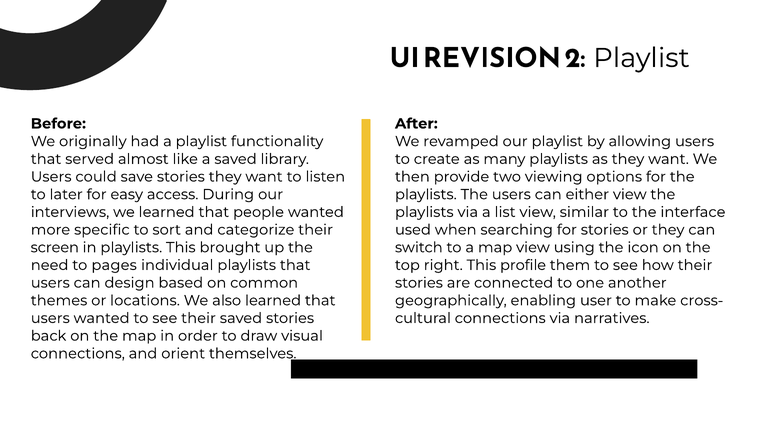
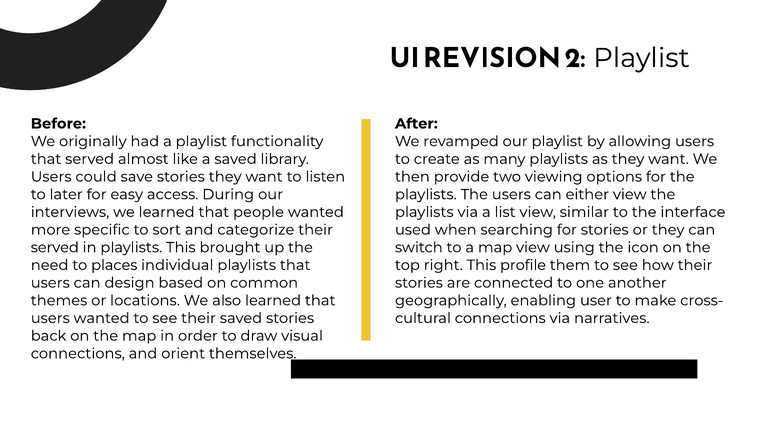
screen at (55, 247): screen -> served
pages: pages -> places
